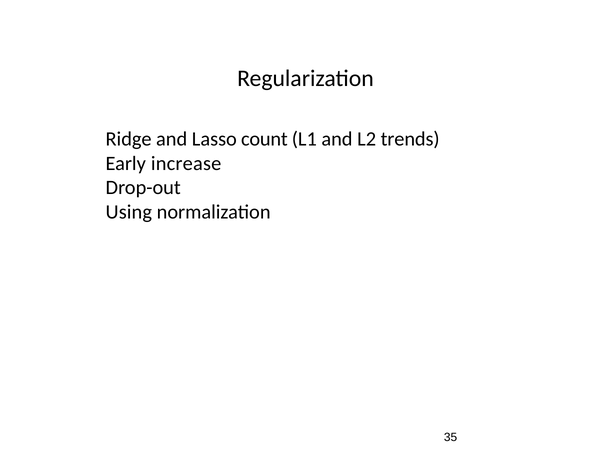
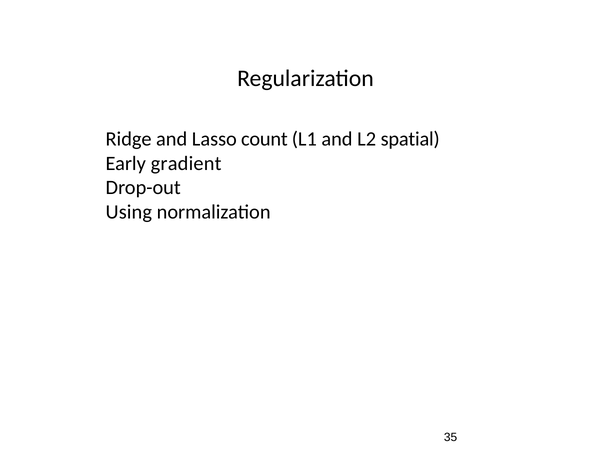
trends: trends -> spatial
increase: increase -> gradient
